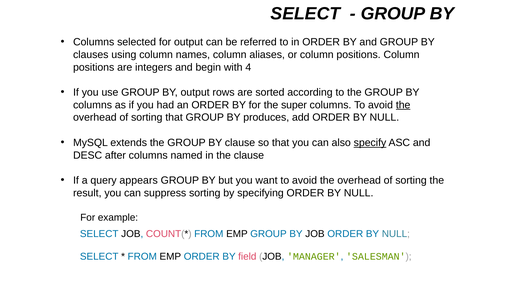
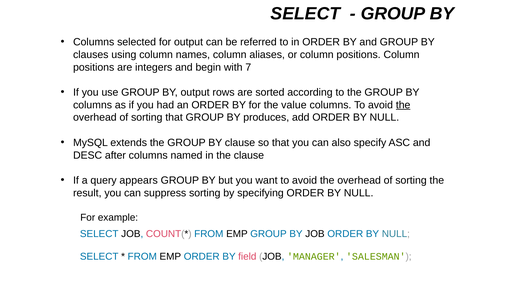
4: 4 -> 7
super: super -> value
specify underline: present -> none
